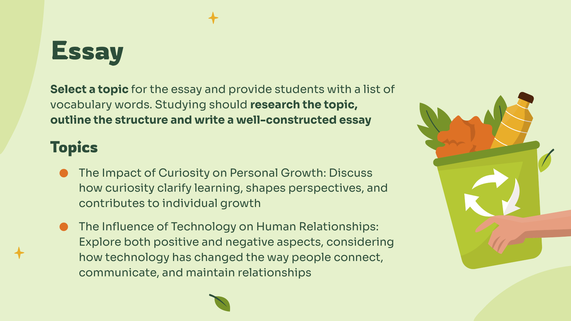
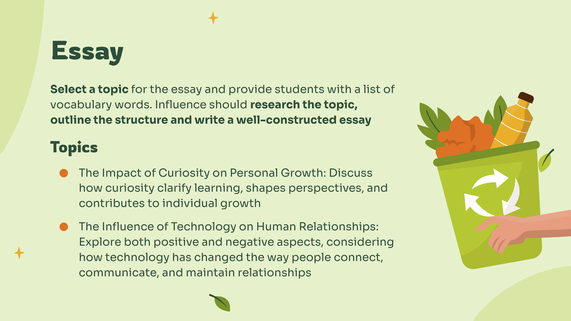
words Studying: Studying -> Influence
